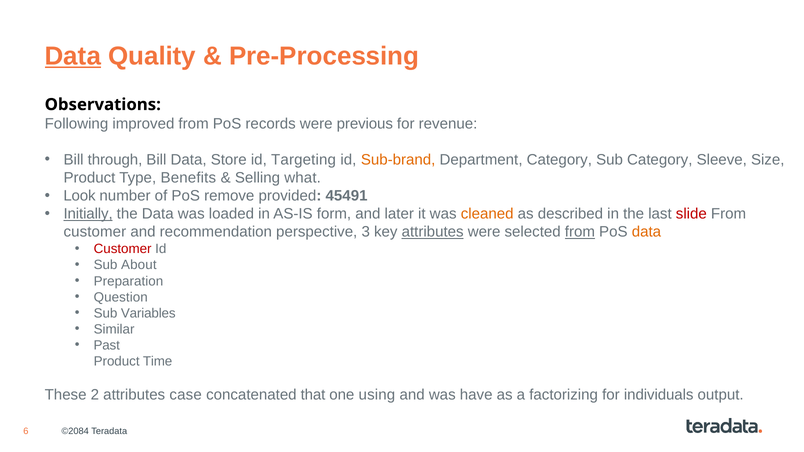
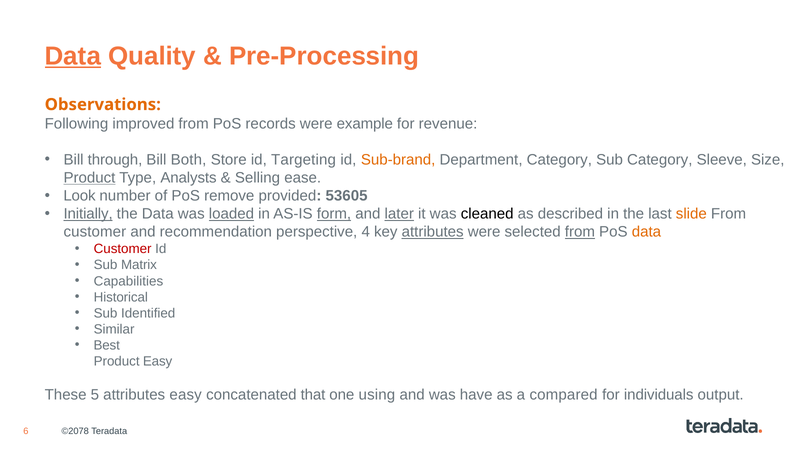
Observations colour: black -> orange
previous: previous -> example
Bill Data: Data -> Both
Product at (89, 178) underline: none -> present
Benefits: Benefits -> Analysts
what: what -> ease
45491: 45491 -> 53605
loaded underline: none -> present
form underline: none -> present
later underline: none -> present
cleaned colour: orange -> black
slide colour: red -> orange
3: 3 -> 4
About: About -> Matrix
Preparation: Preparation -> Capabilities
Question: Question -> Historical
Variables: Variables -> Identified
Past: Past -> Best
Product Time: Time -> Easy
2: 2 -> 5
attributes case: case -> easy
factorizing: factorizing -> compared
©2084: ©2084 -> ©2078
